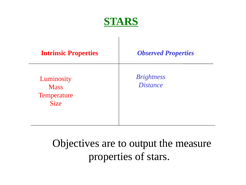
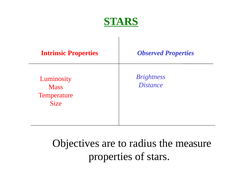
output: output -> radius
